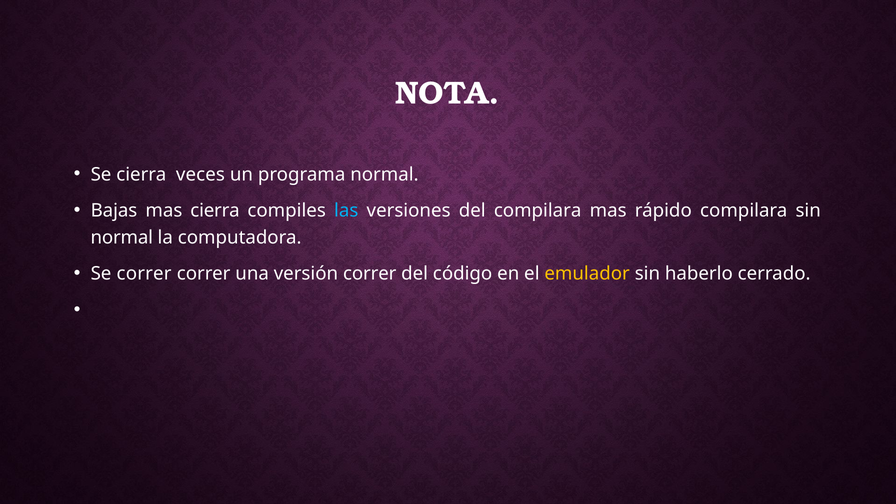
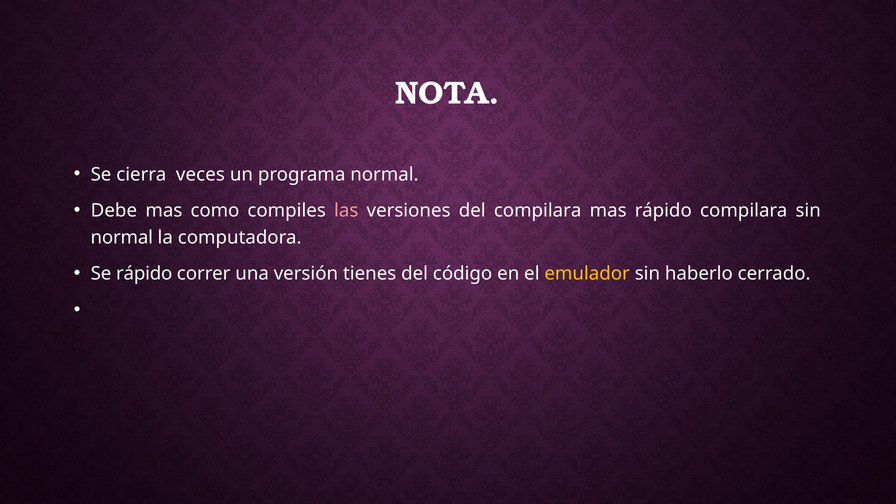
Bajas: Bajas -> Debe
mas cierra: cierra -> como
las colour: light blue -> pink
Se correr: correr -> rápido
versión correr: correr -> tienes
